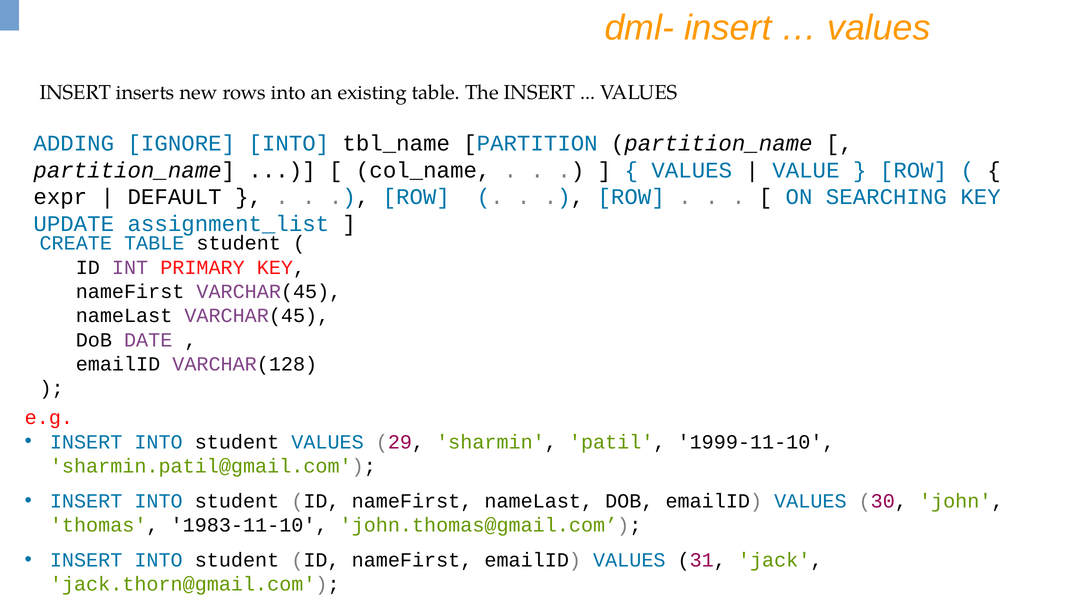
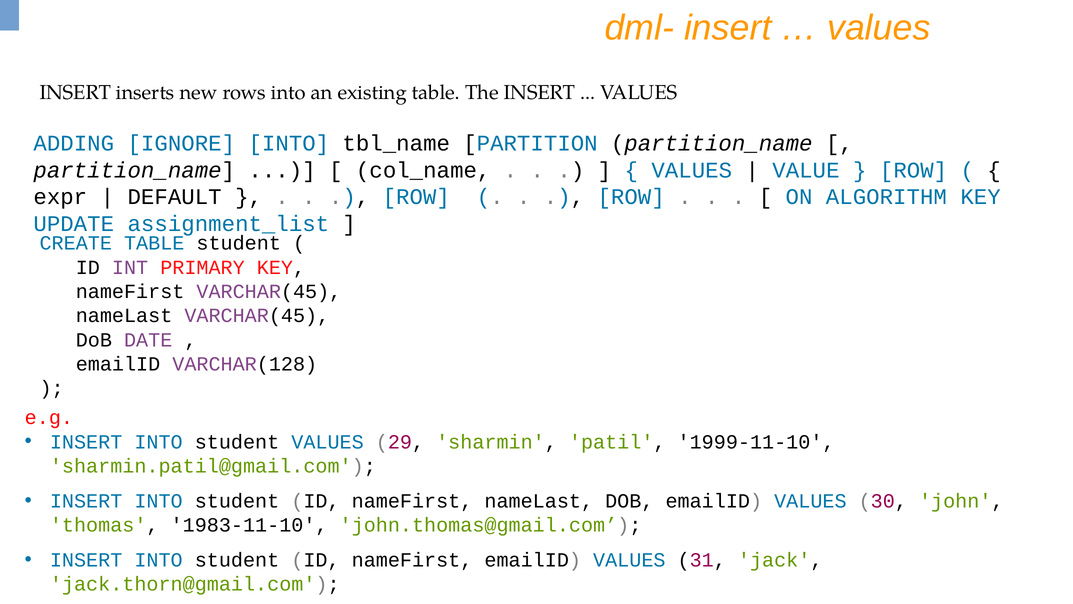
SEARCHING: SEARCHING -> ALGORITHM
